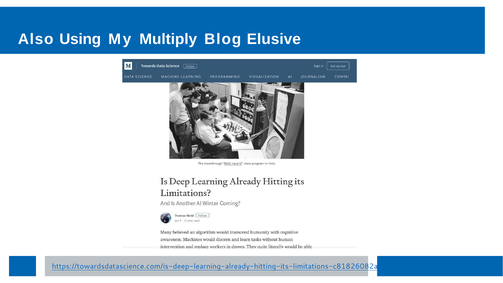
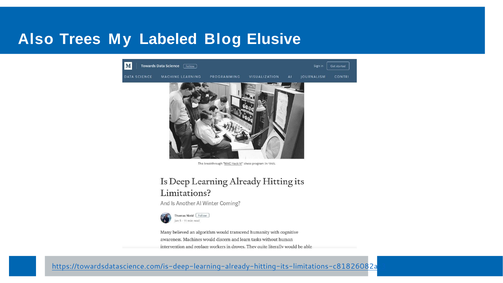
Using: Using -> Trees
Multiply: Multiply -> Labeled
